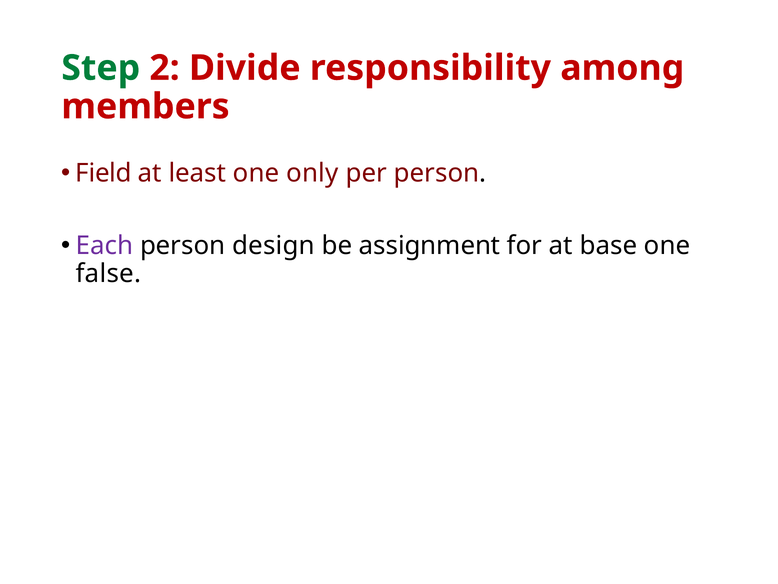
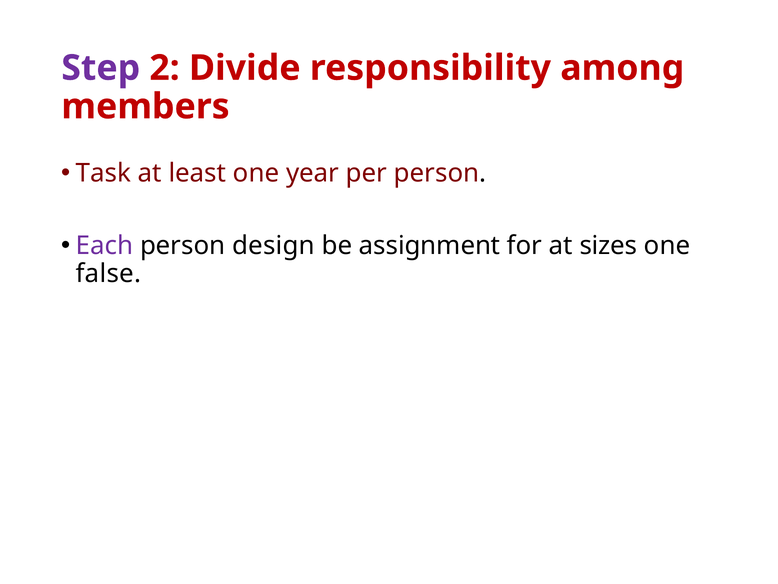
Step colour: green -> purple
Field: Field -> Task
only: only -> year
base: base -> sizes
